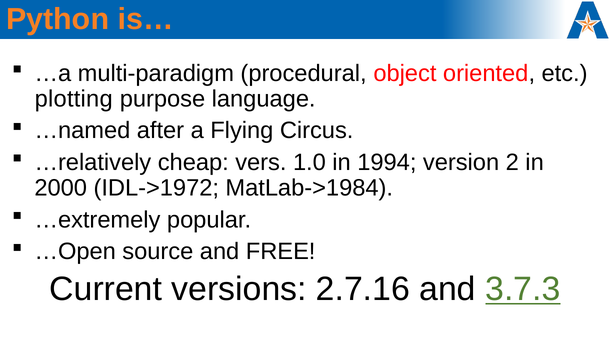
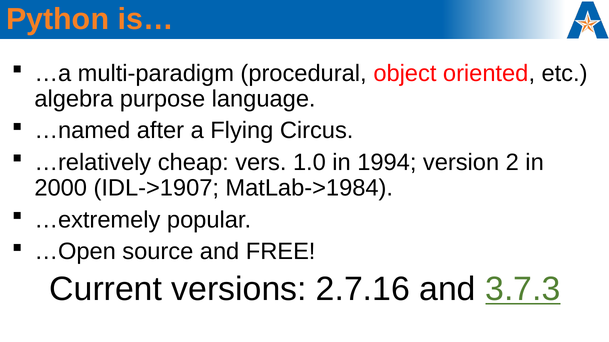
plotting: plotting -> algebra
IDL->1972: IDL->1972 -> IDL->1907
